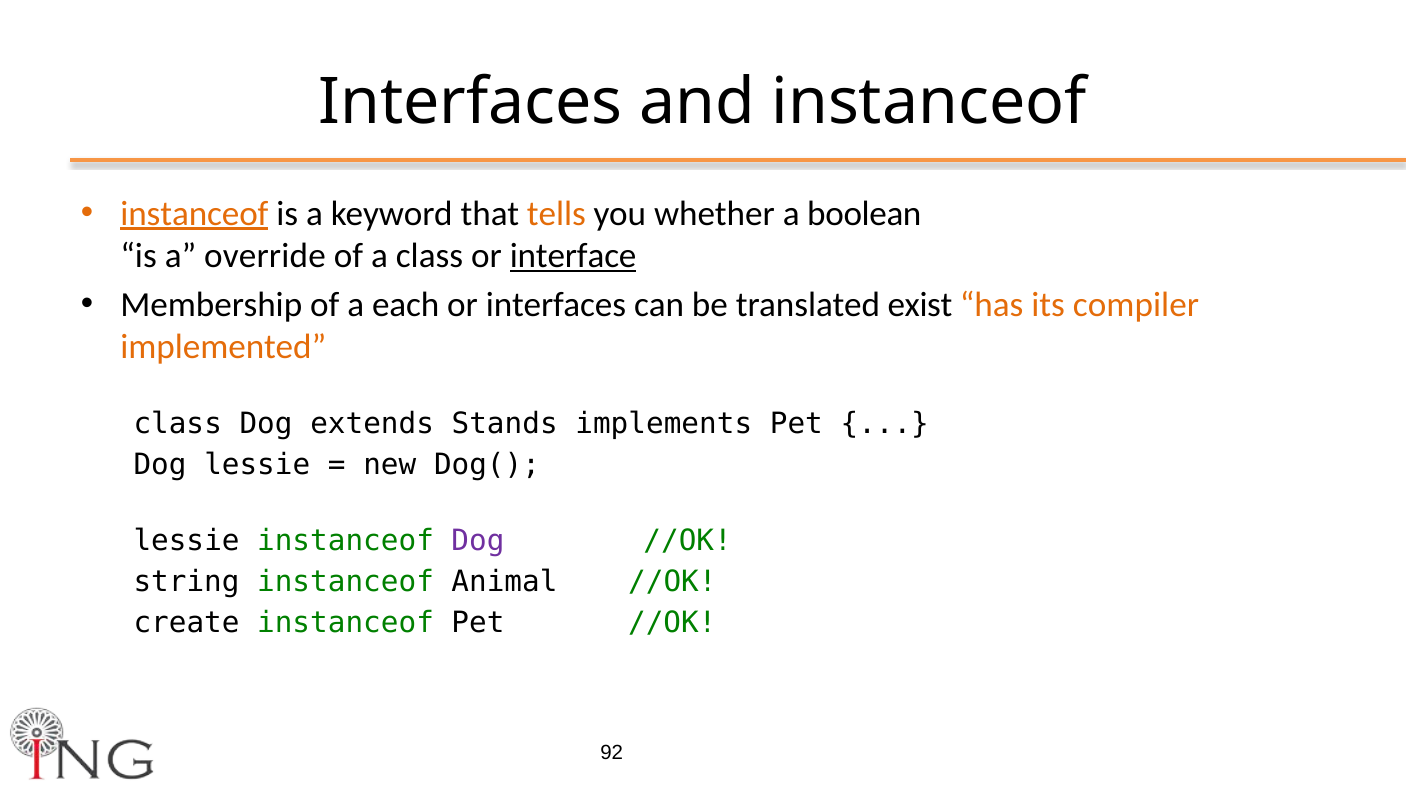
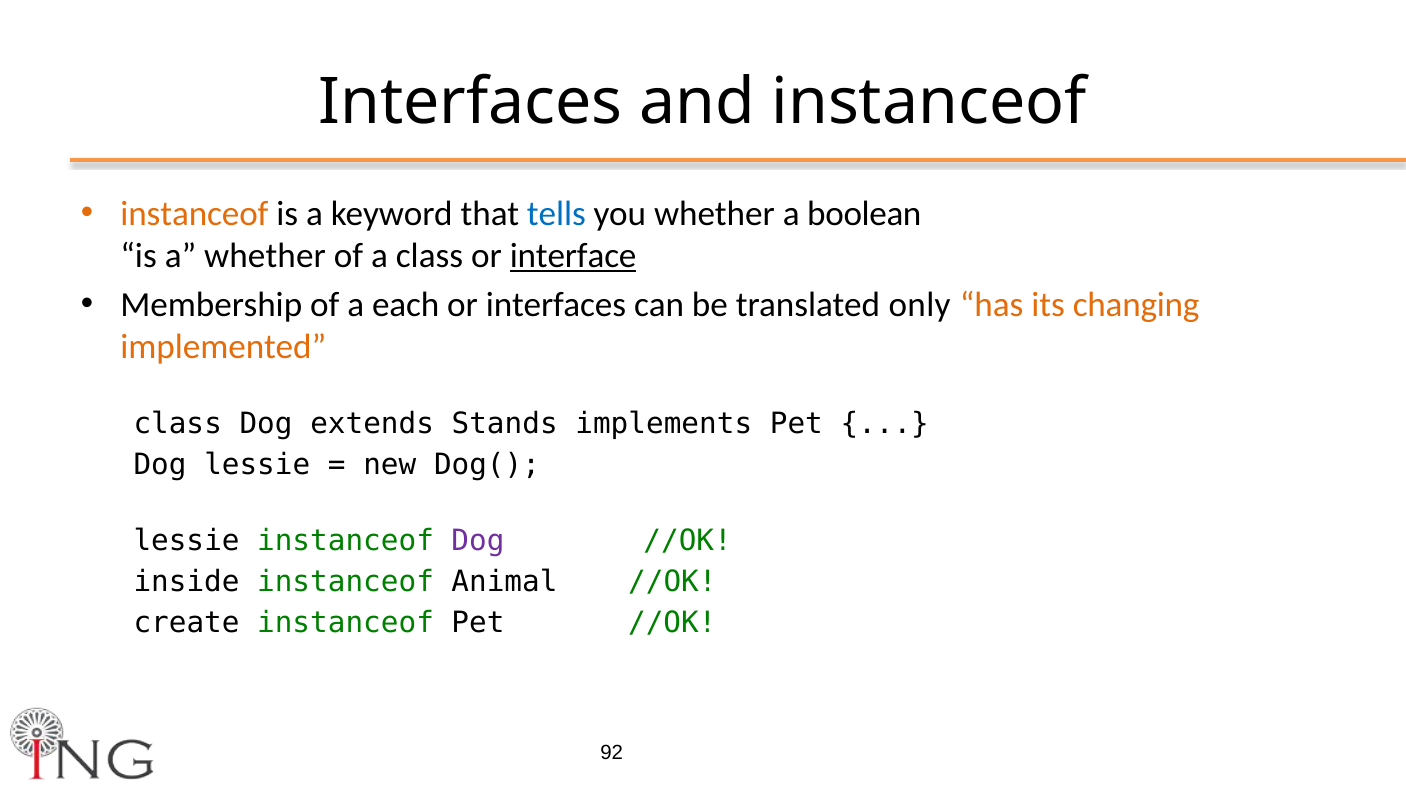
instanceof at (194, 213) underline: present -> none
tells colour: orange -> blue
a override: override -> whether
exist: exist -> only
compiler: compiler -> changing
string: string -> inside
